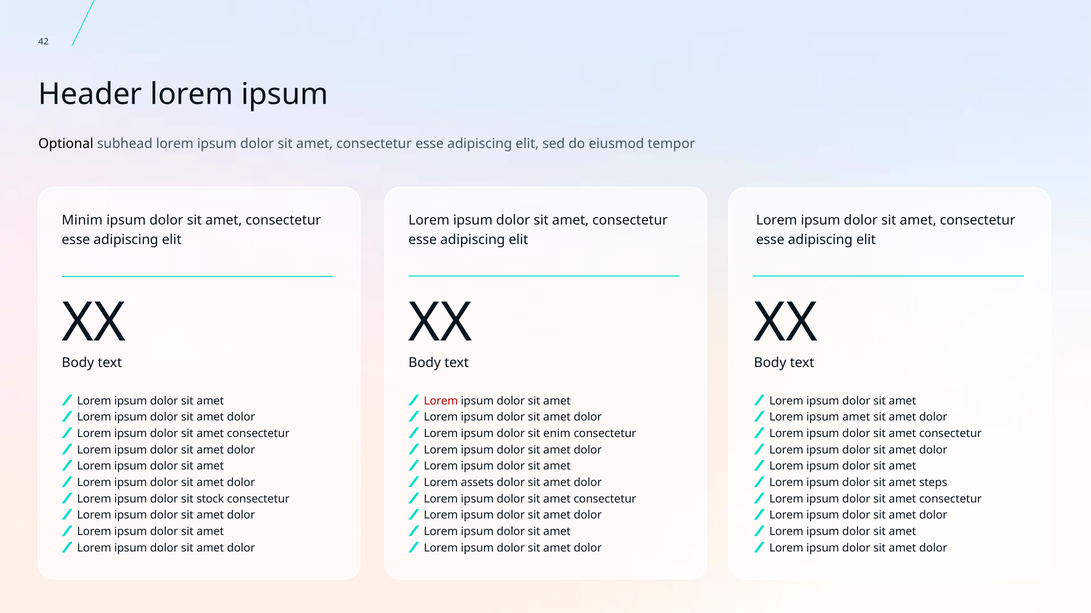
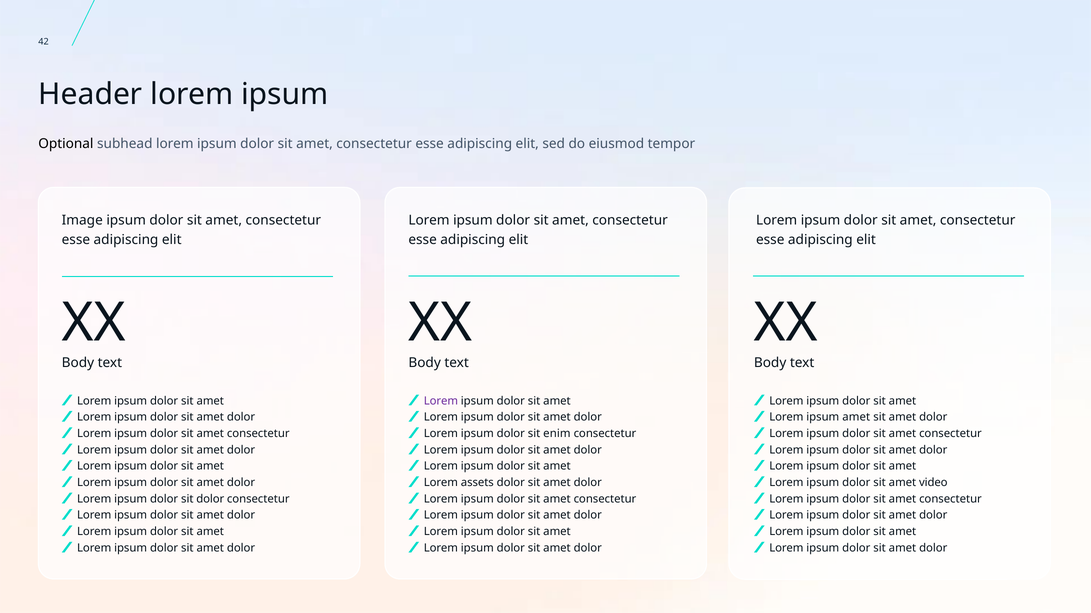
Minim: Minim -> Image
Lorem at (441, 401) colour: red -> purple
steps: steps -> video
sit stock: stock -> dolor
